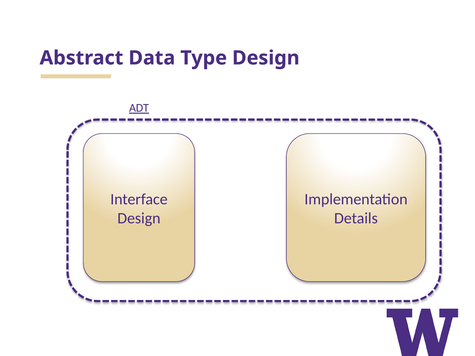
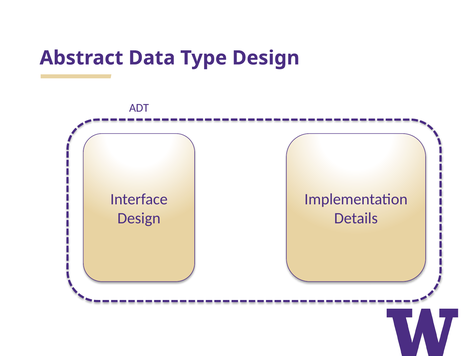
ADT underline: present -> none
